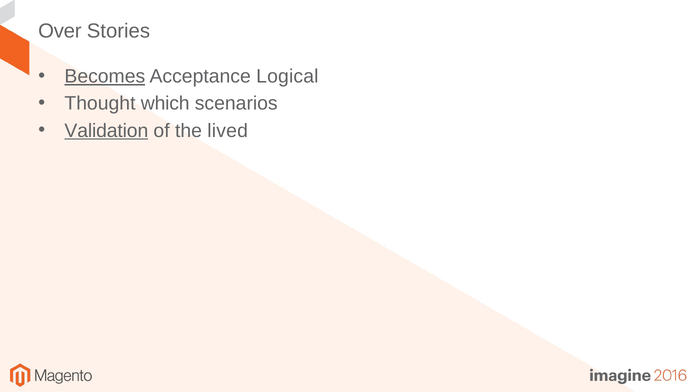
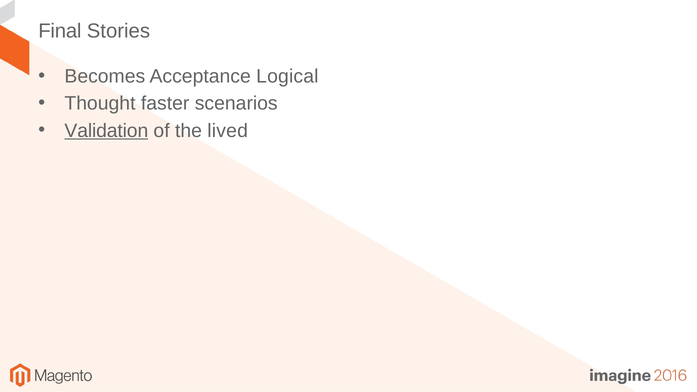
Over: Over -> Final
Becomes underline: present -> none
which: which -> faster
